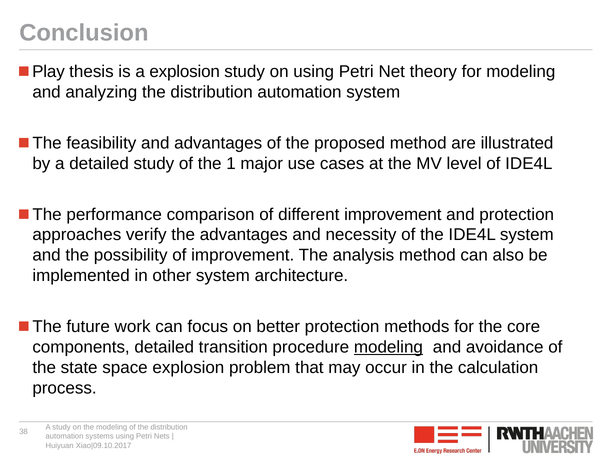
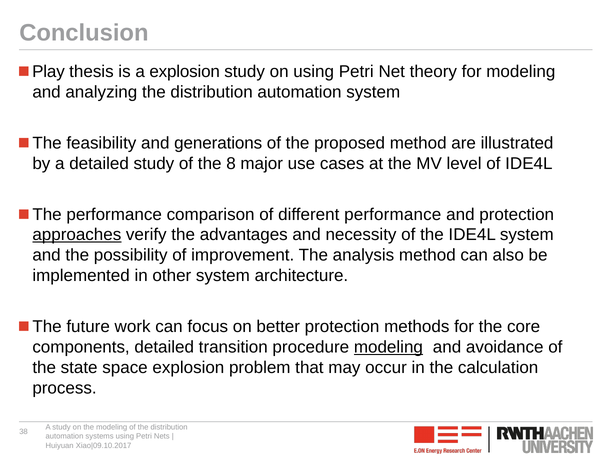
and advantages: advantages -> generations
1: 1 -> 8
different improvement: improvement -> performance
approaches underline: none -> present
